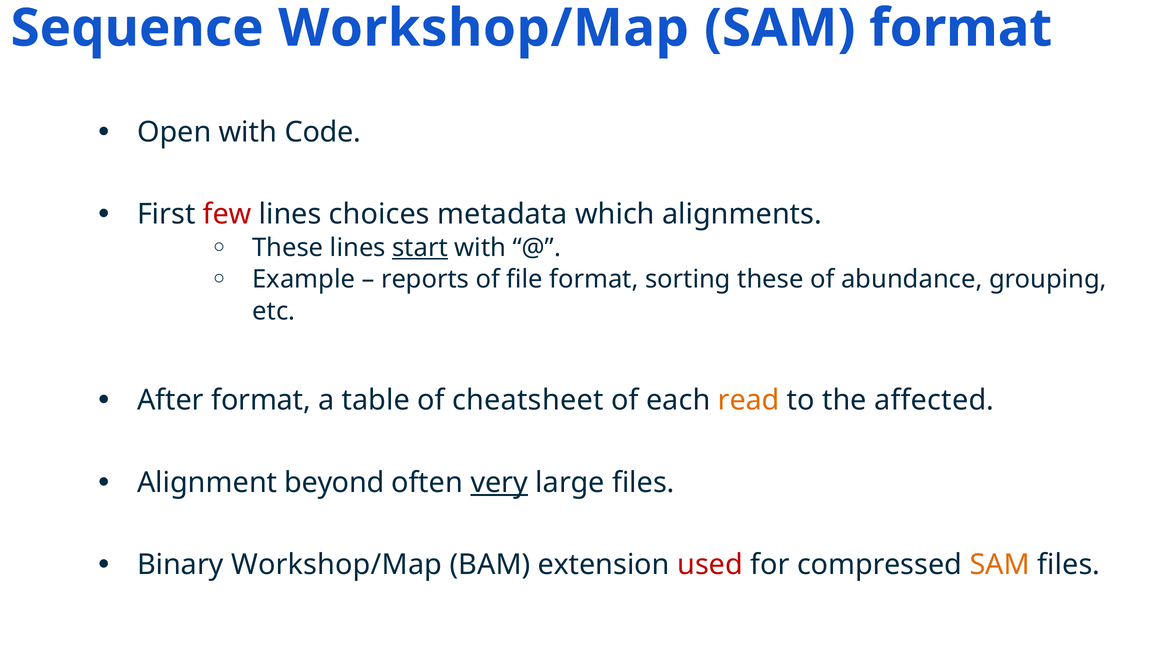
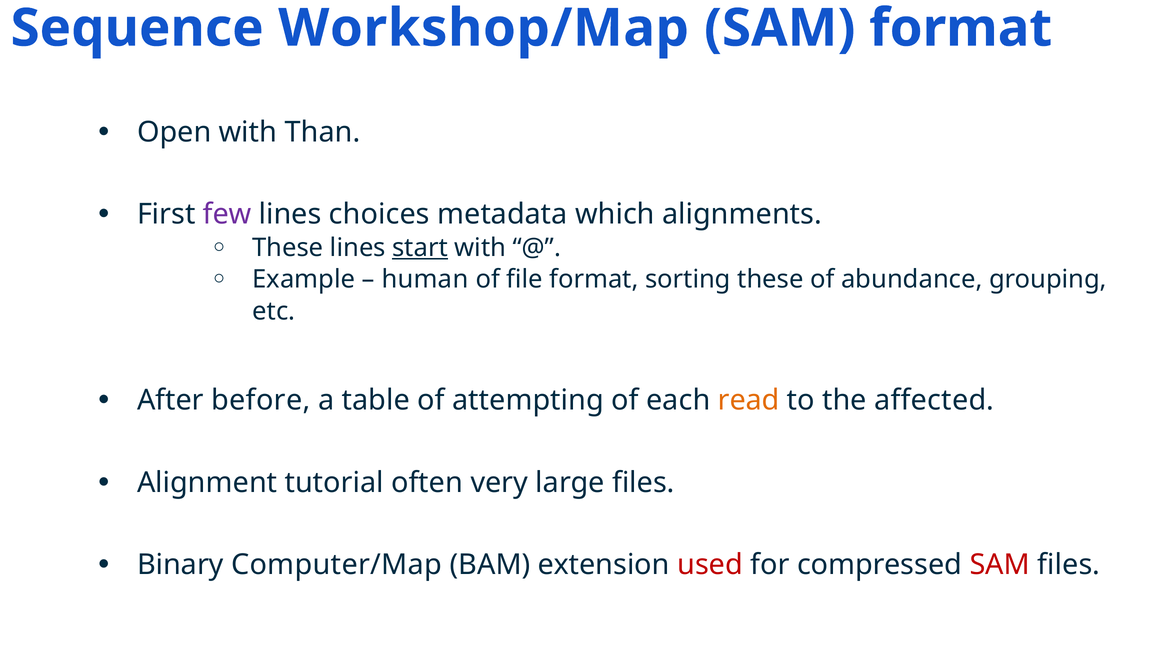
Code: Code -> Than
few colour: red -> purple
reports: reports -> human
After format: format -> before
cheatsheet: cheatsheet -> attempting
beyond: beyond -> tutorial
very underline: present -> none
Binary Workshop/Map: Workshop/Map -> Computer/Map
SAM at (1000, 565) colour: orange -> red
